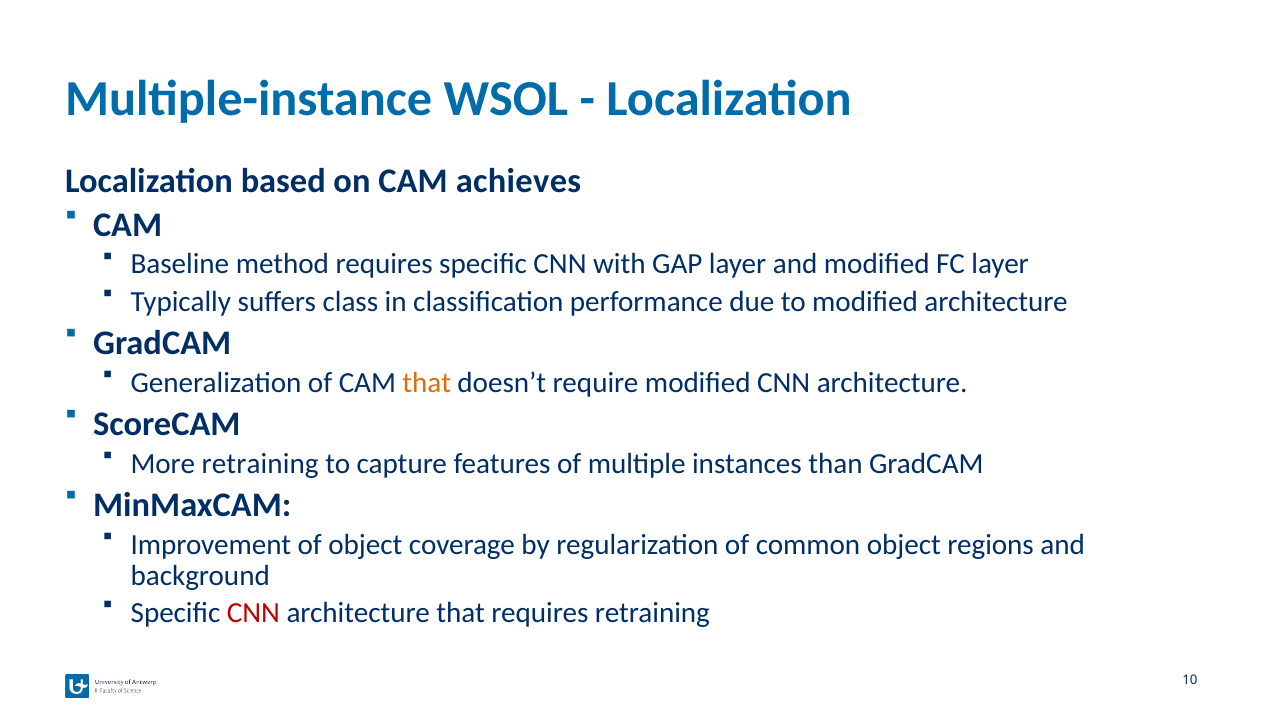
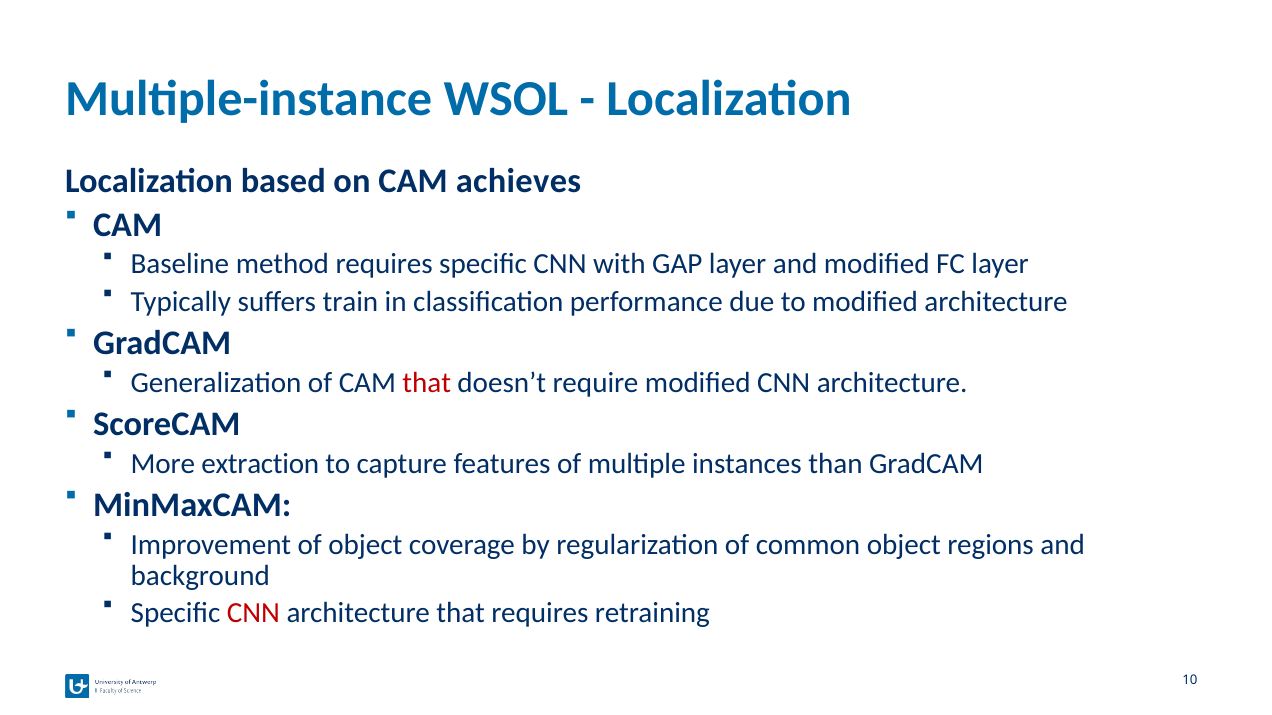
class: class -> train
that at (427, 383) colour: orange -> red
More retraining: retraining -> extraction
